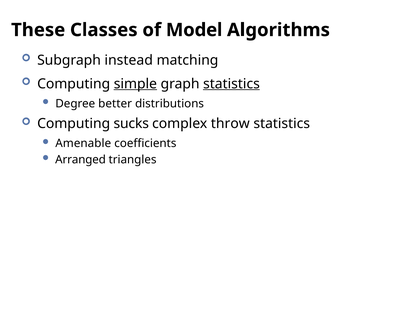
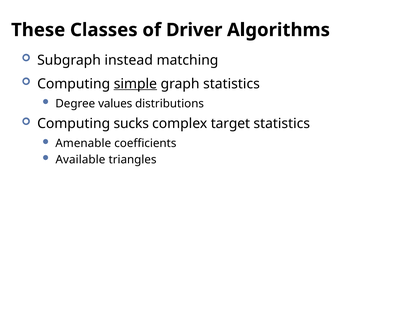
Model: Model -> Driver
statistics at (231, 84) underline: present -> none
better: better -> values
throw: throw -> target
Arranged: Arranged -> Available
